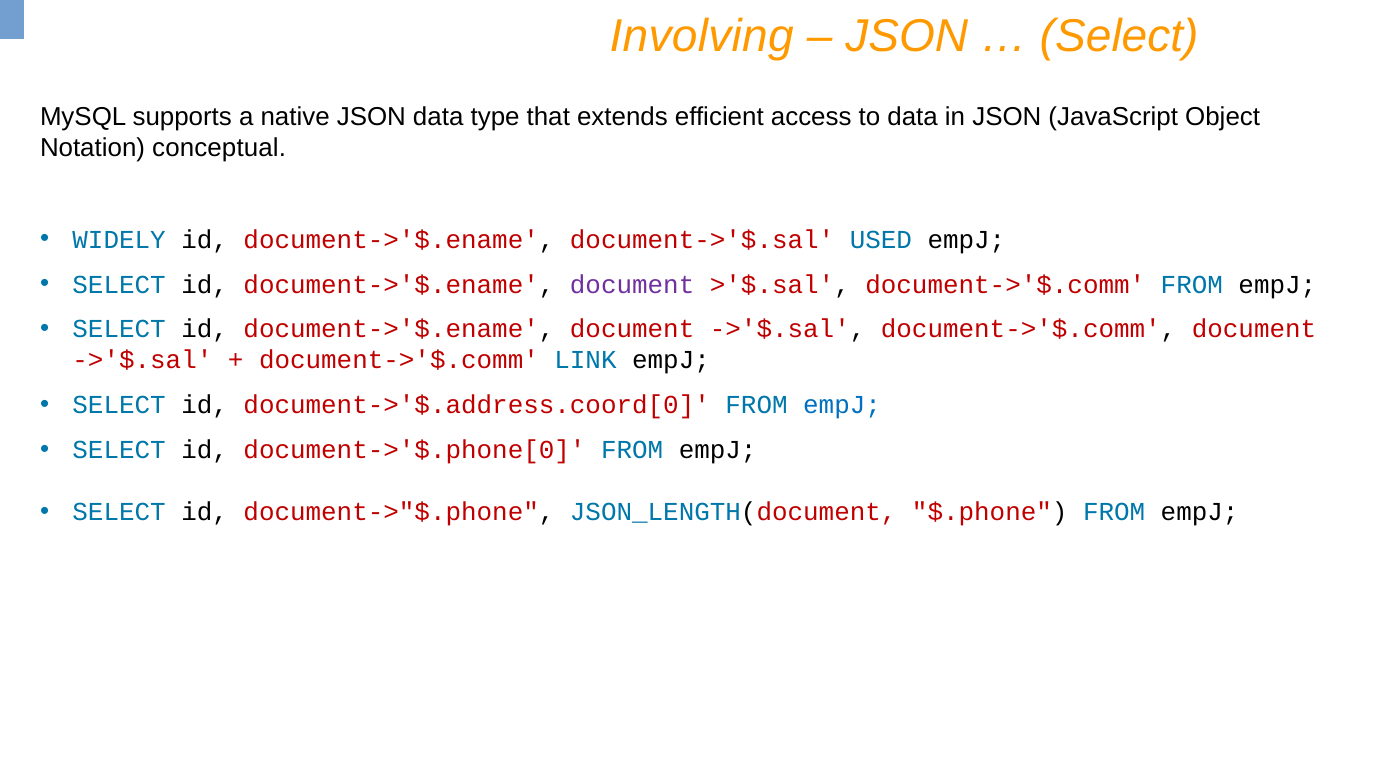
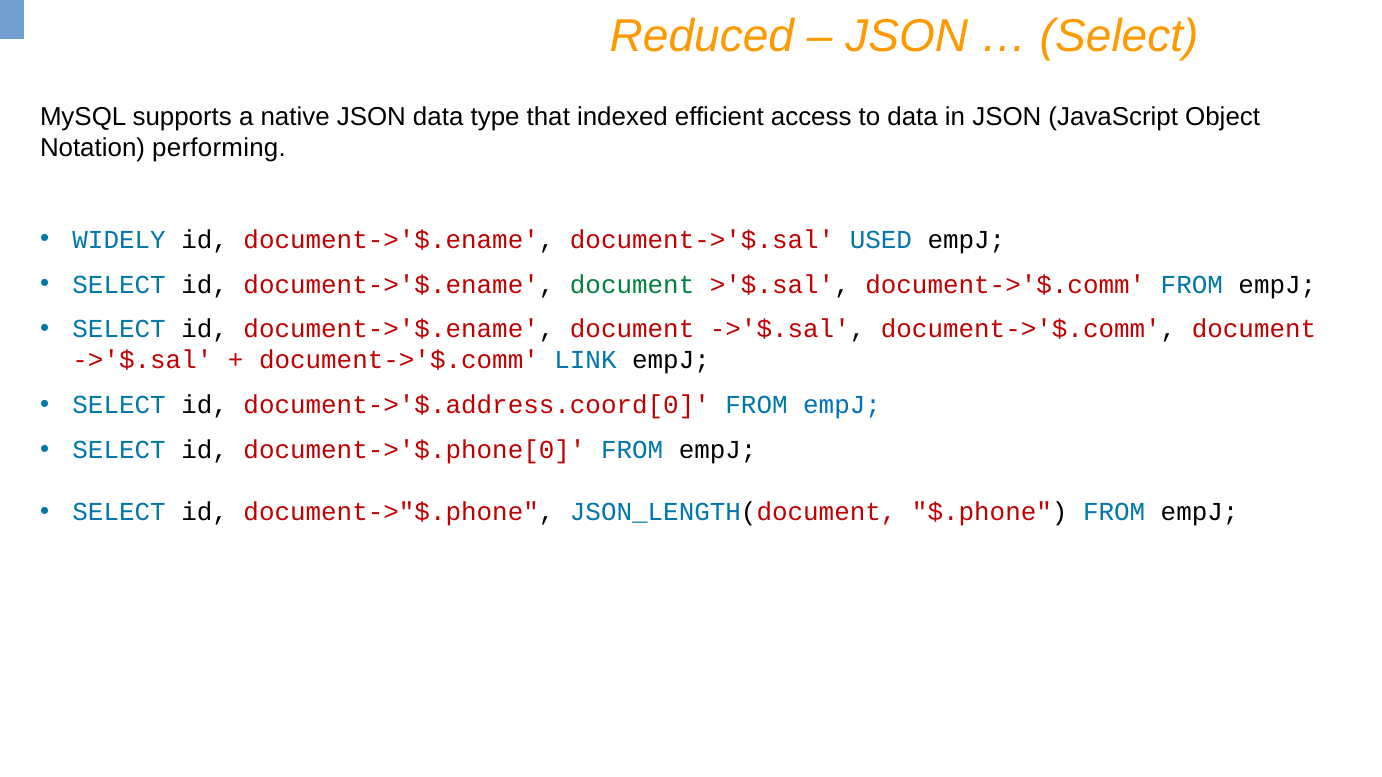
Involving: Involving -> Reduced
extends: extends -> indexed
conceptual: conceptual -> performing
document at (632, 285) colour: purple -> green
